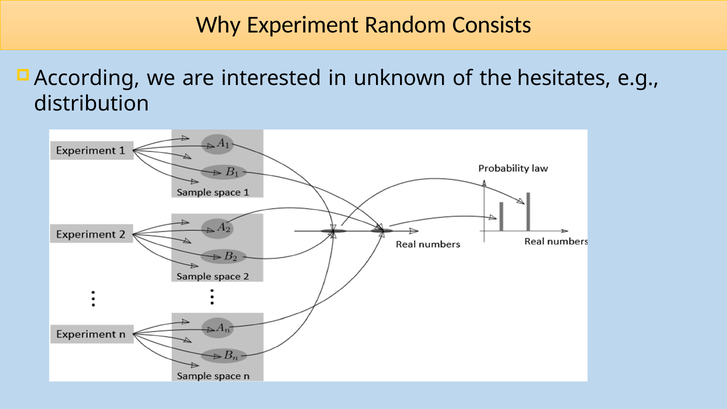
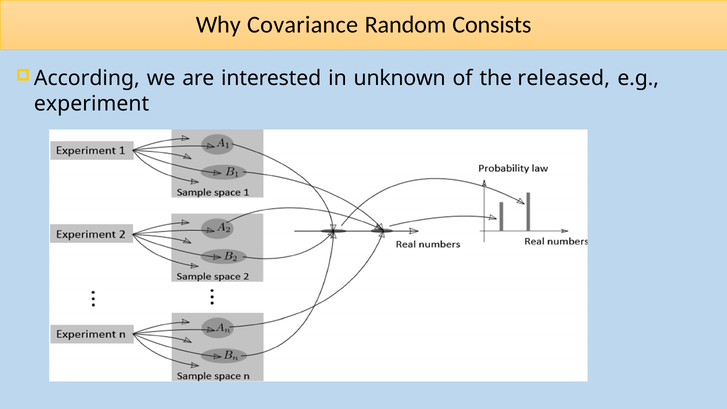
Experiment: Experiment -> Covariance
hesitates: hesitates -> released
distribution: distribution -> experiment
